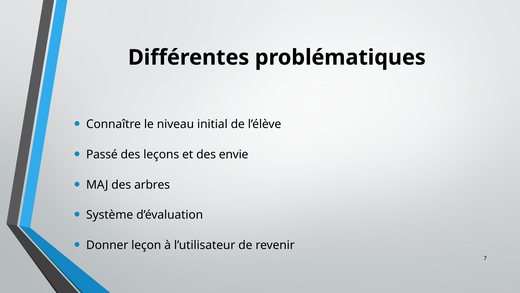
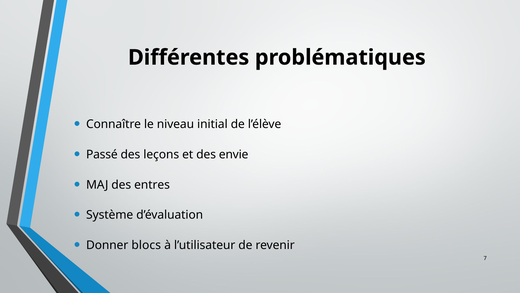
arbres: arbres -> entres
leçon: leçon -> blocs
